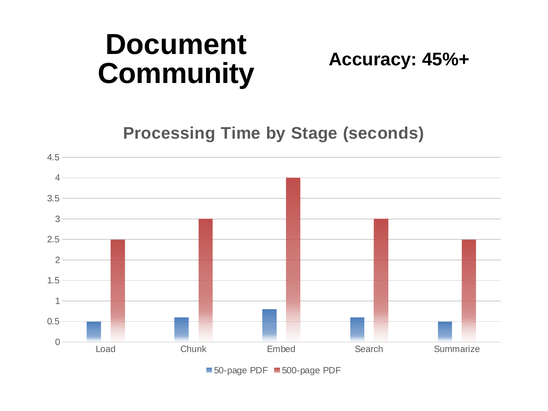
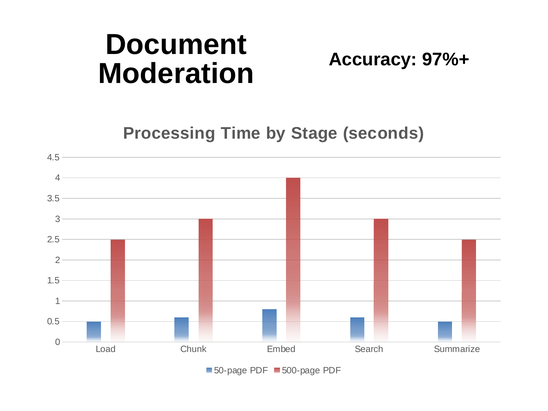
45%+: 45%+ -> 97%+
Community: Community -> Moderation
